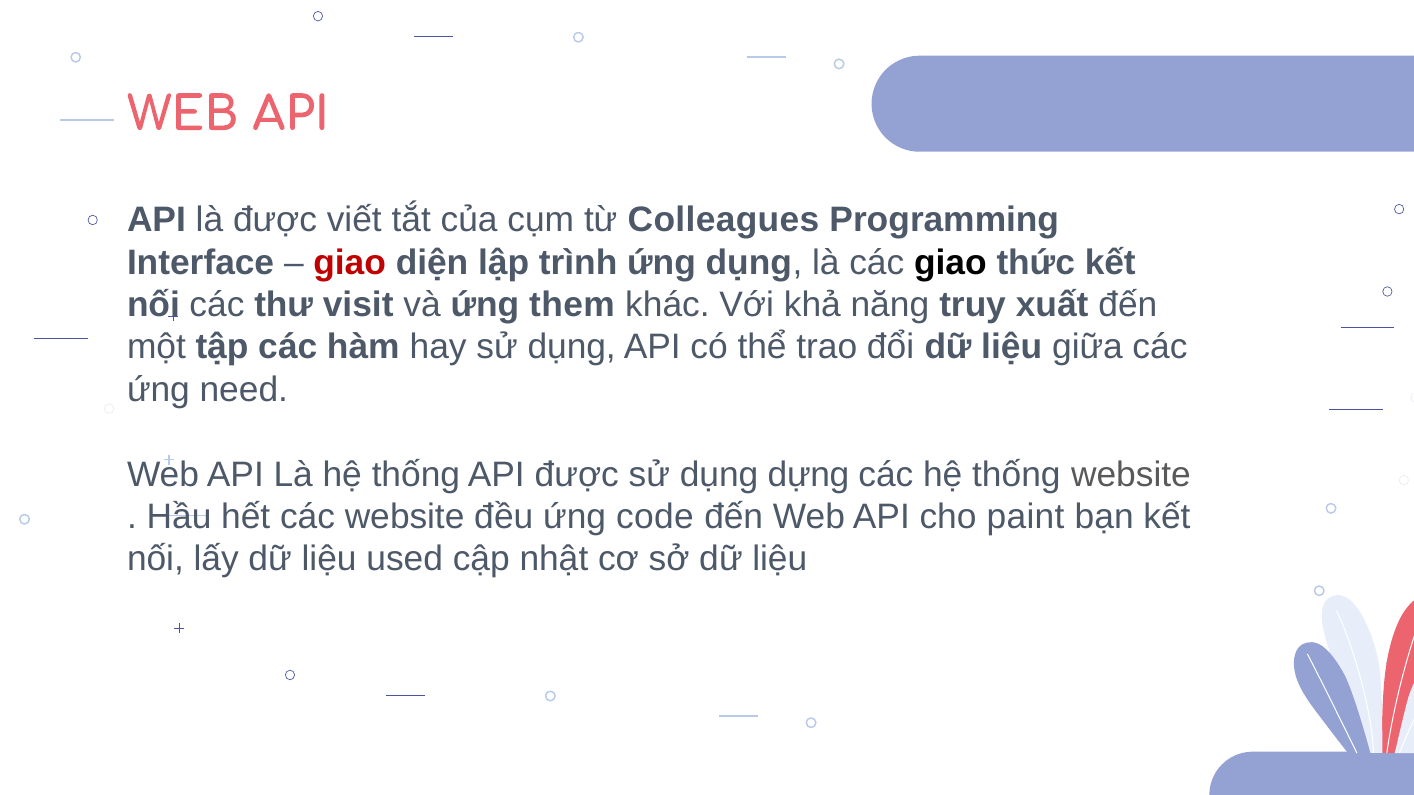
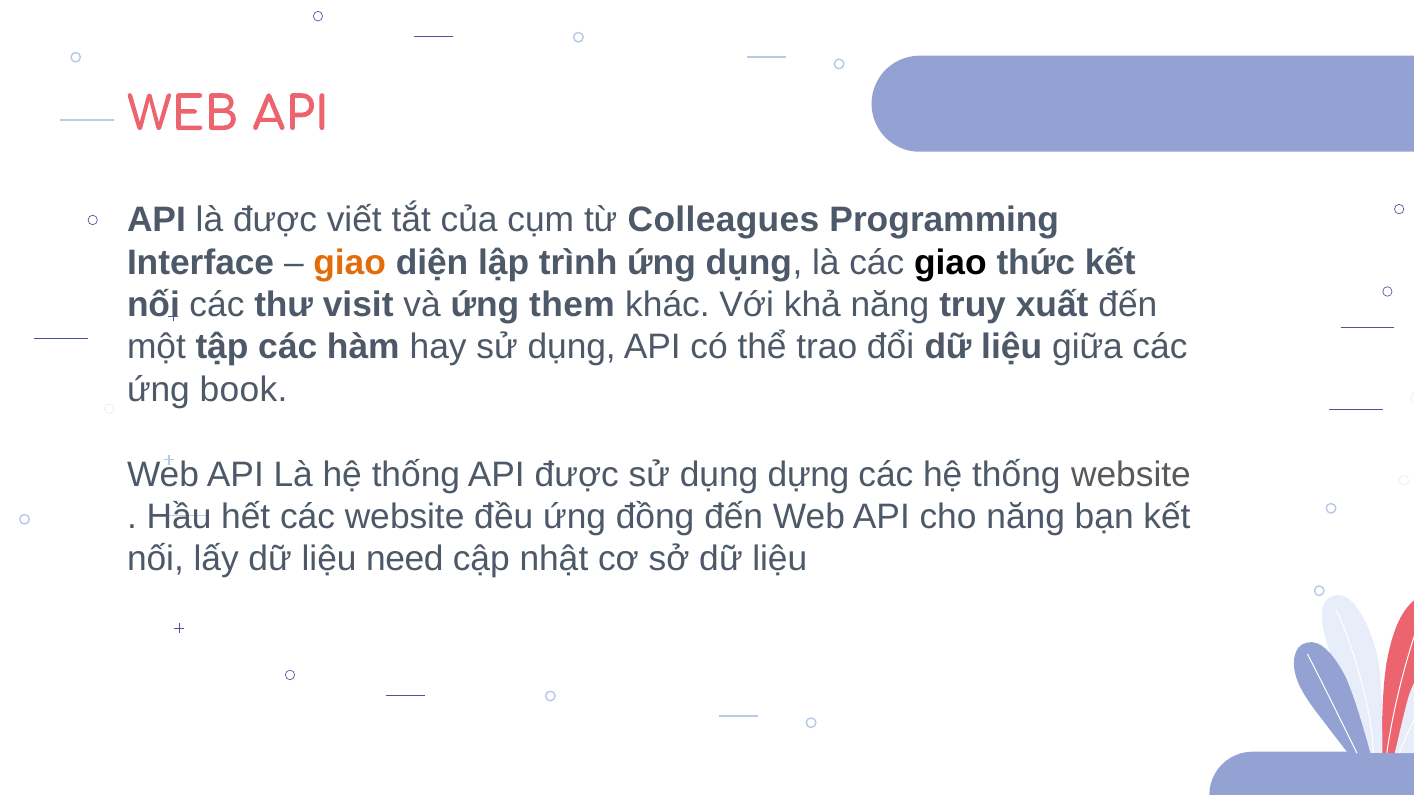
giao at (350, 263) colour: red -> orange
need: need -> book
code: code -> đồng
cho paint: paint -> năng
used: used -> need
